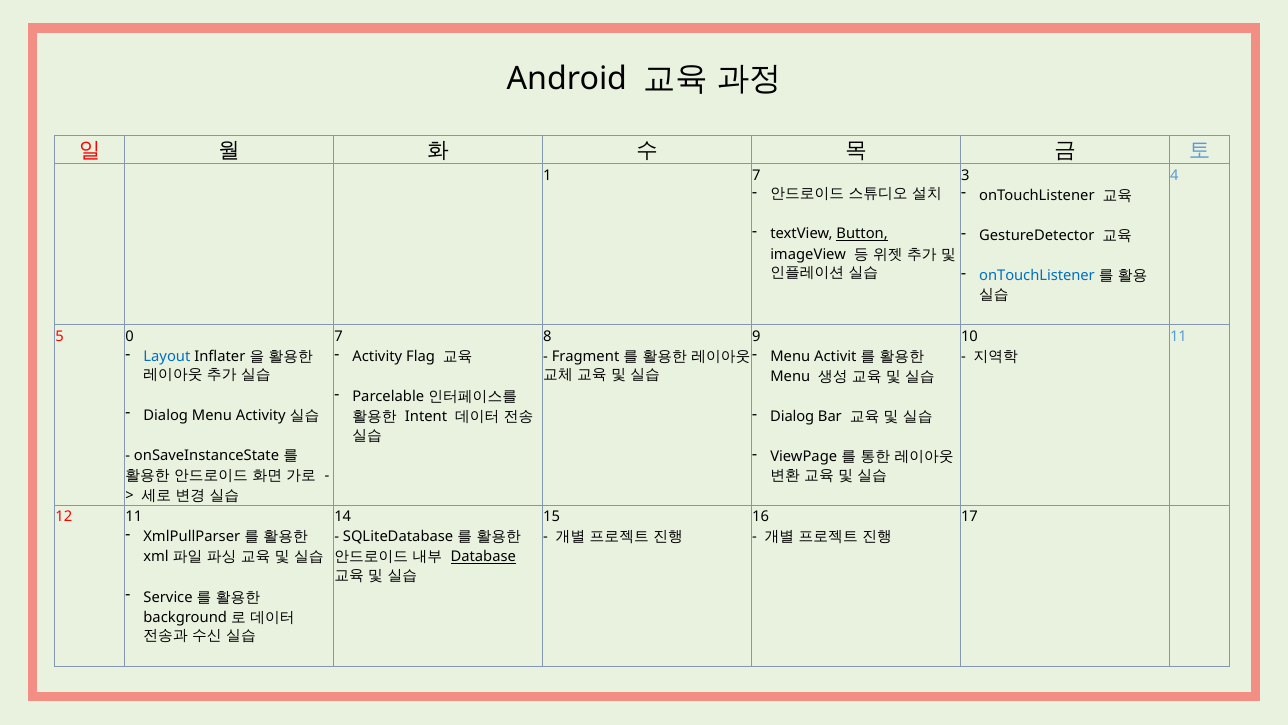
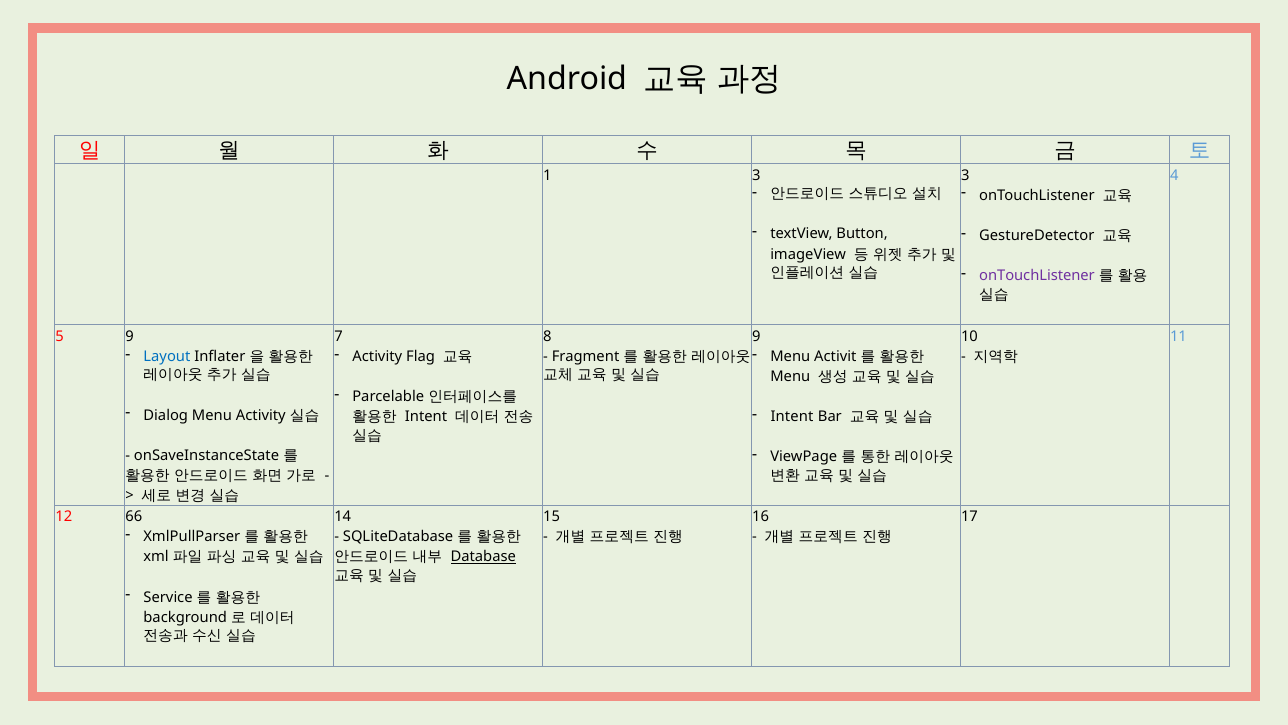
1 7: 7 -> 3
Button underline: present -> none
onTouchListener at (1037, 276) colour: blue -> purple
5 0: 0 -> 9
Dialog at (792, 416): Dialog -> Intent
12 11: 11 -> 66
